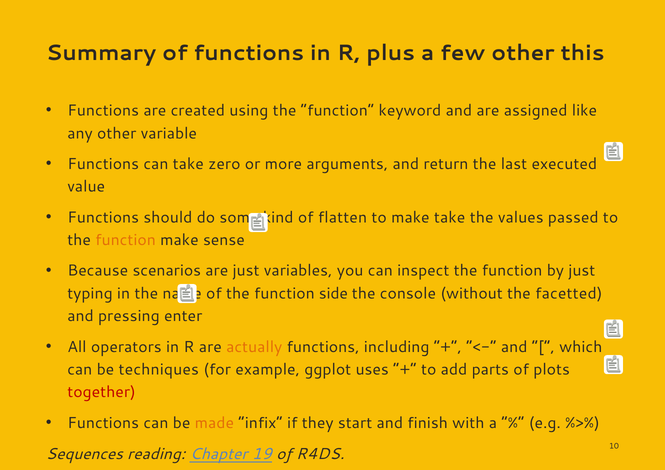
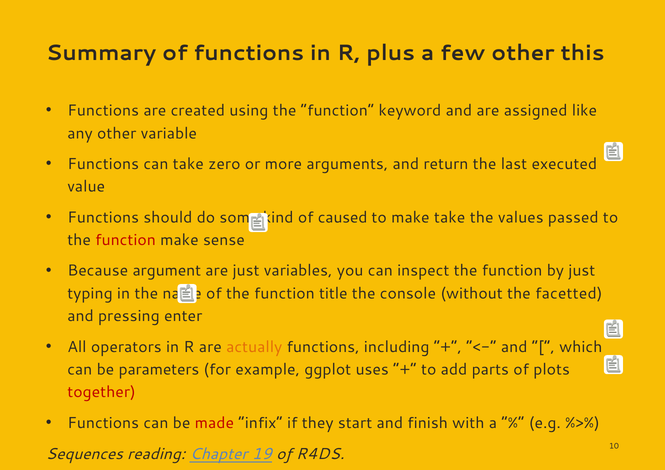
flatten: flatten -> caused
function at (126, 240) colour: orange -> red
scenarios: scenarios -> argument
side: side -> title
techniques: techniques -> parameters
made colour: orange -> red
